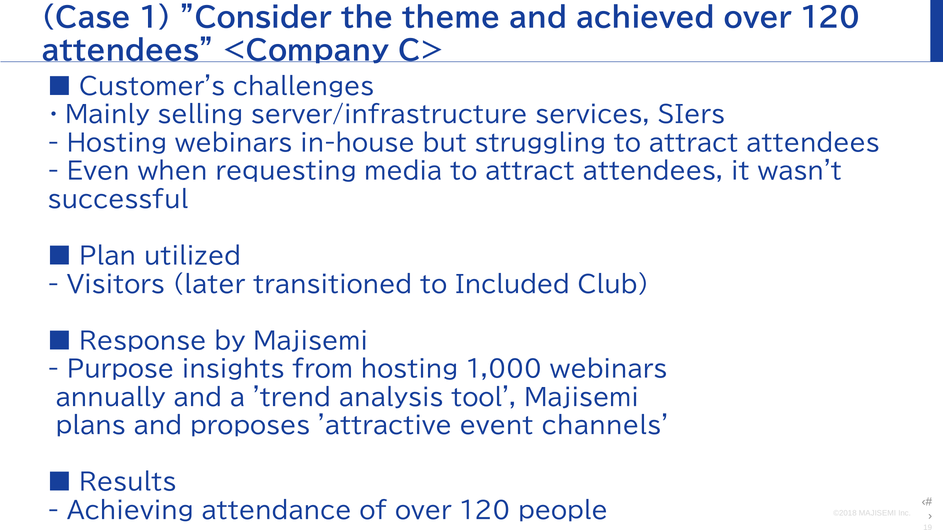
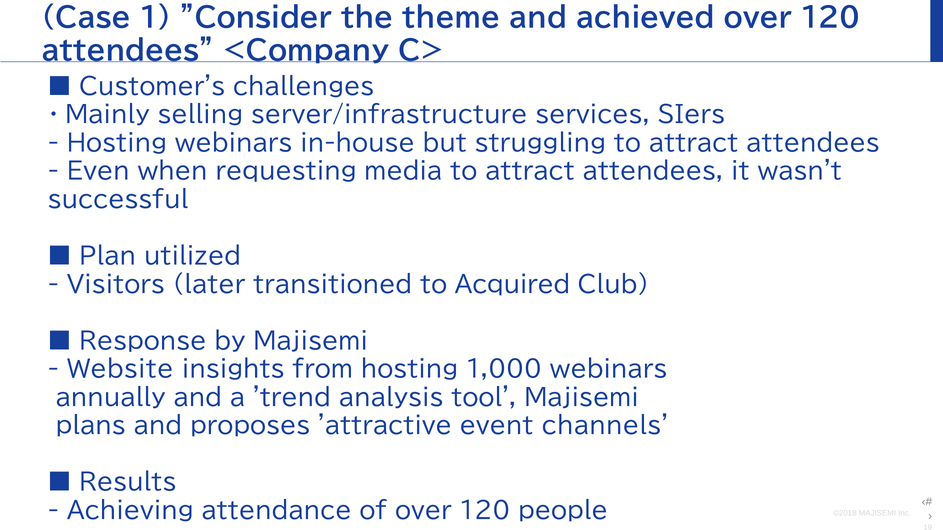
Included: Included -> Acquired
Purpose: Purpose -> Website
